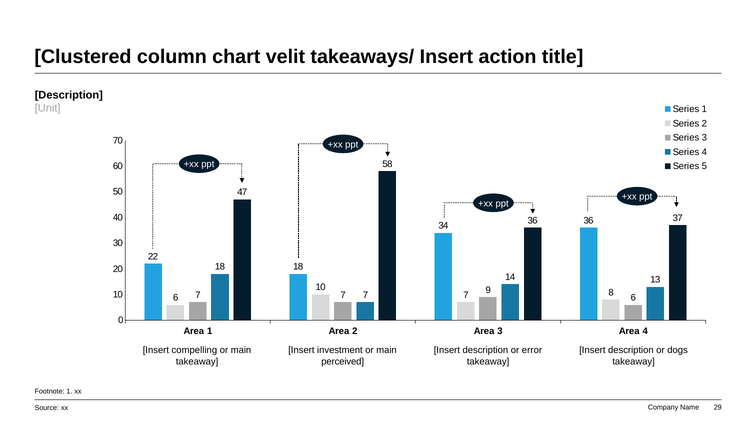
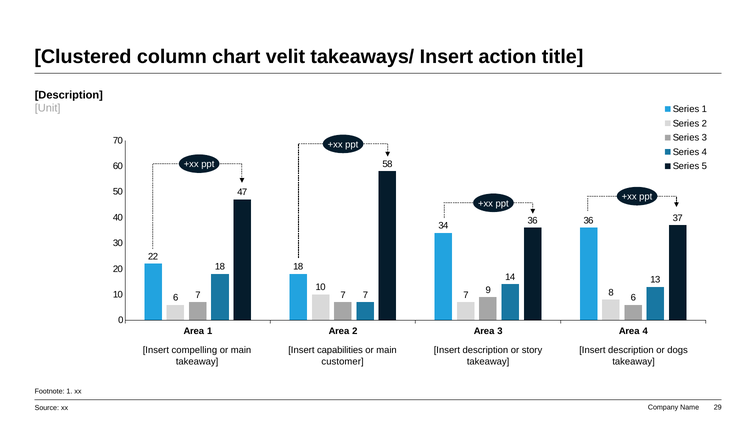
investment: investment -> capabilities
error: error -> story
perceived: perceived -> customer
